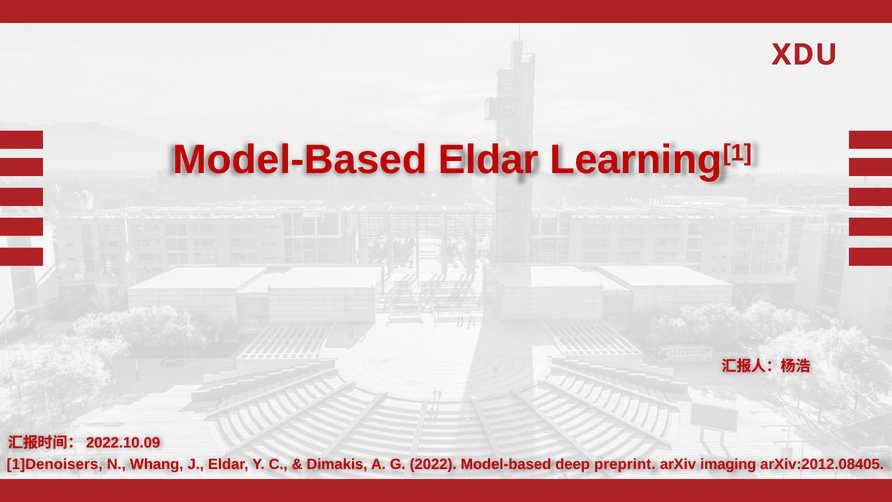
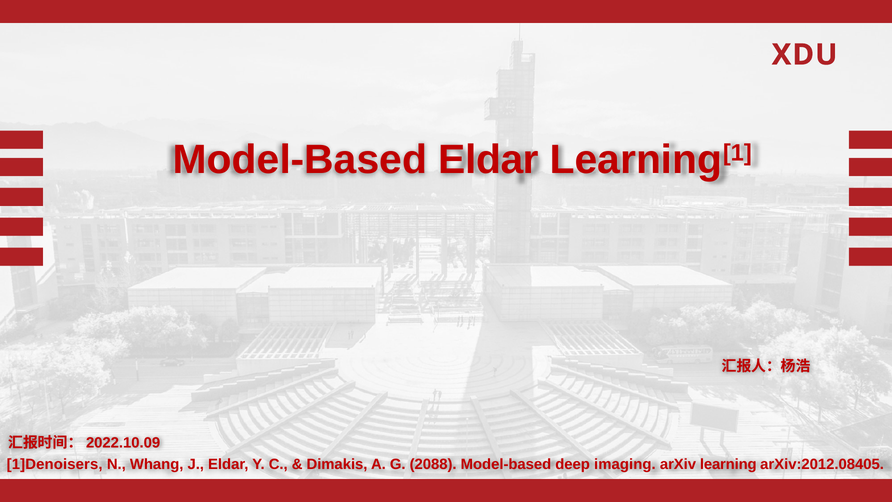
2022: 2022 -> 2088
preprint: preprint -> imaging
imaging: imaging -> learning
